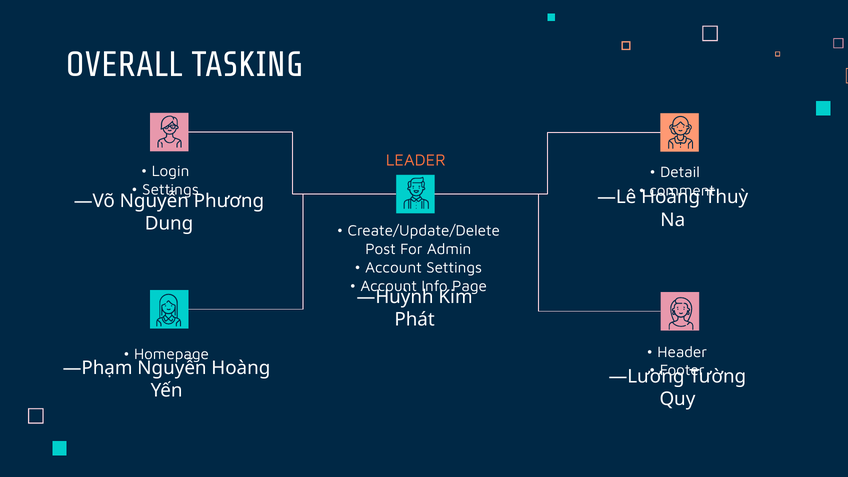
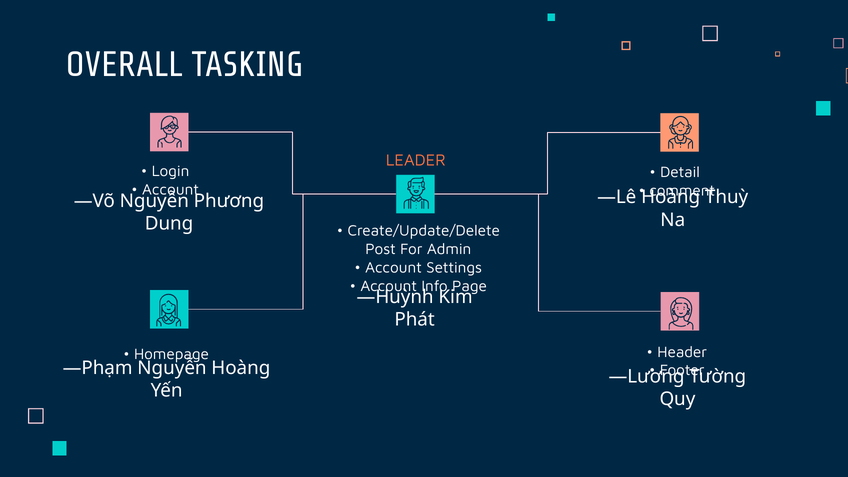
Settings at (170, 190): Settings -> Account
